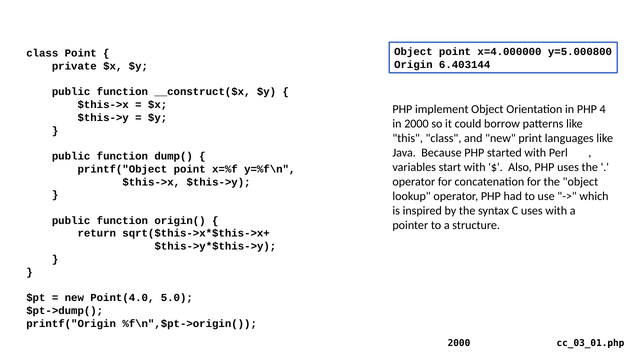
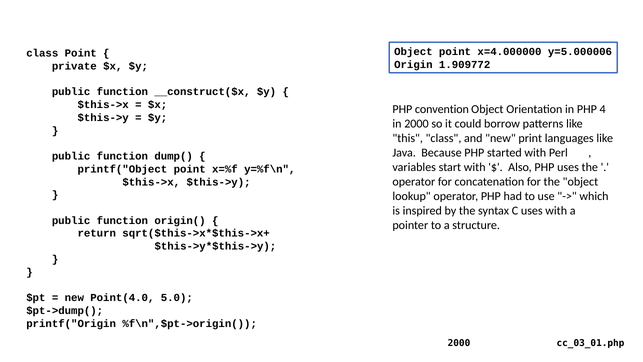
y=5.000800: y=5.000800 -> y=5.000006
6.403144: 6.403144 -> 1.909772
implement: implement -> convention
